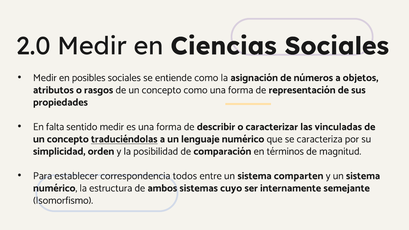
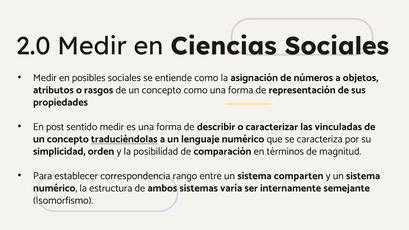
falta: falta -> post
todos: todos -> rango
cuyo: cuyo -> varía
